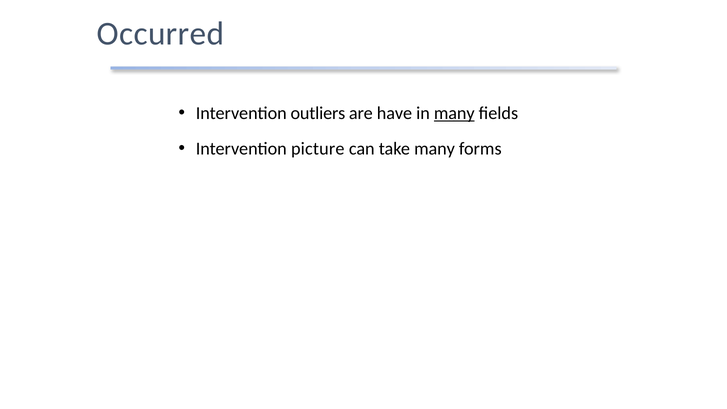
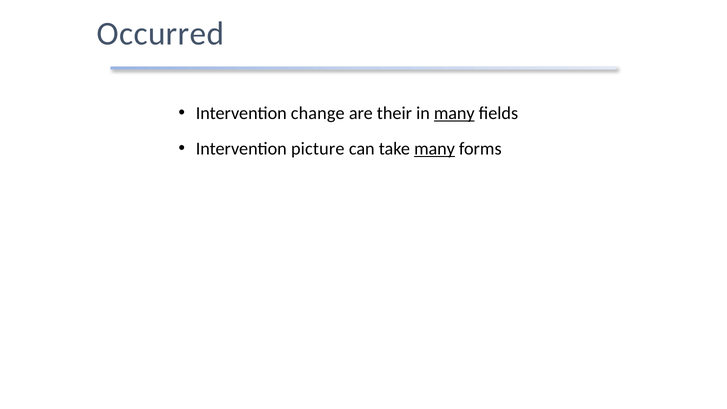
outliers: outliers -> change
have: have -> their
many at (434, 149) underline: none -> present
